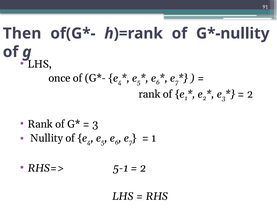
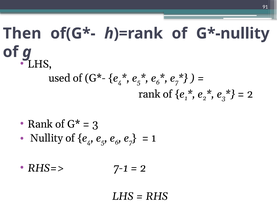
once: once -> used
5-1: 5-1 -> 7-1
